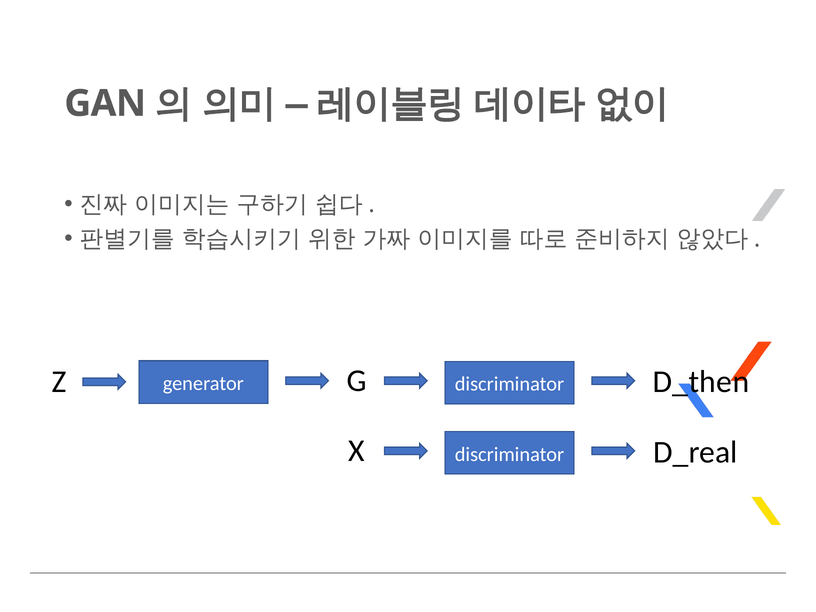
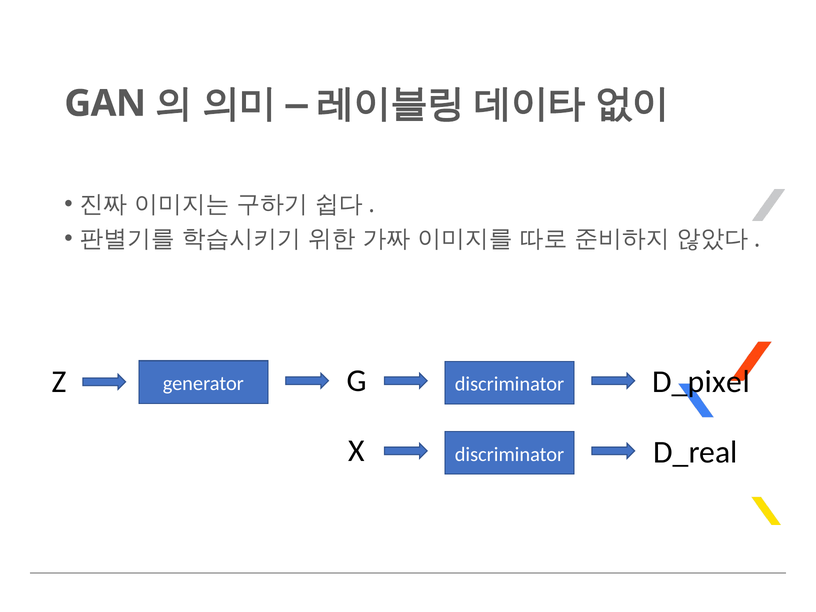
D_then: D_then -> D_pixel
